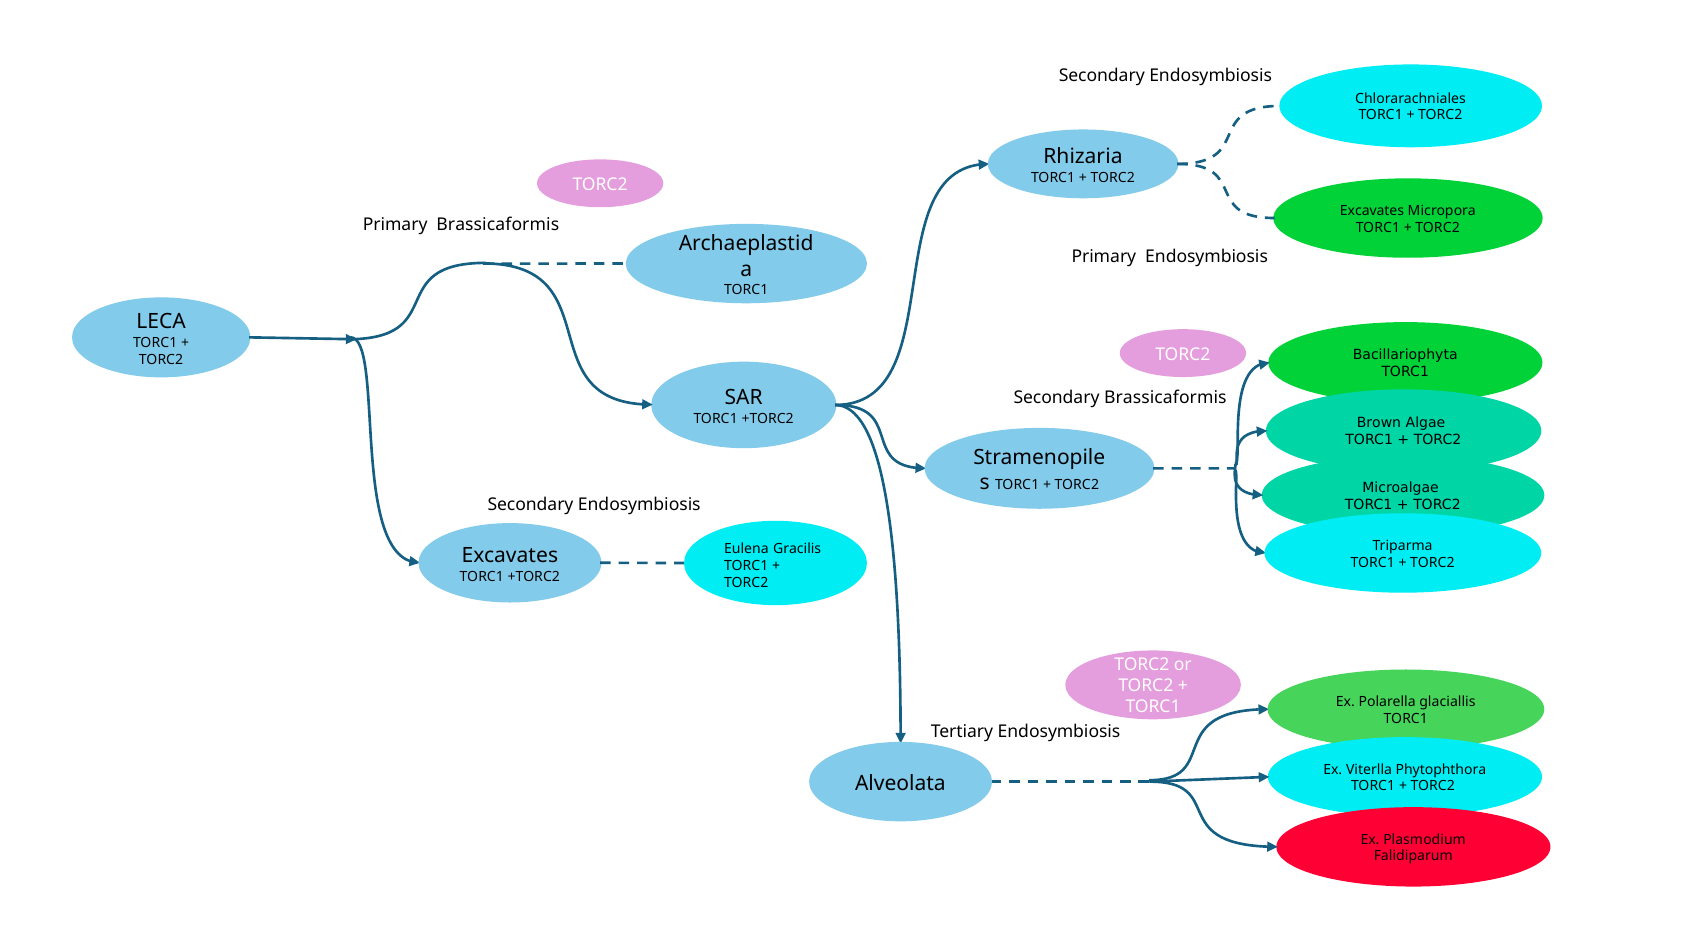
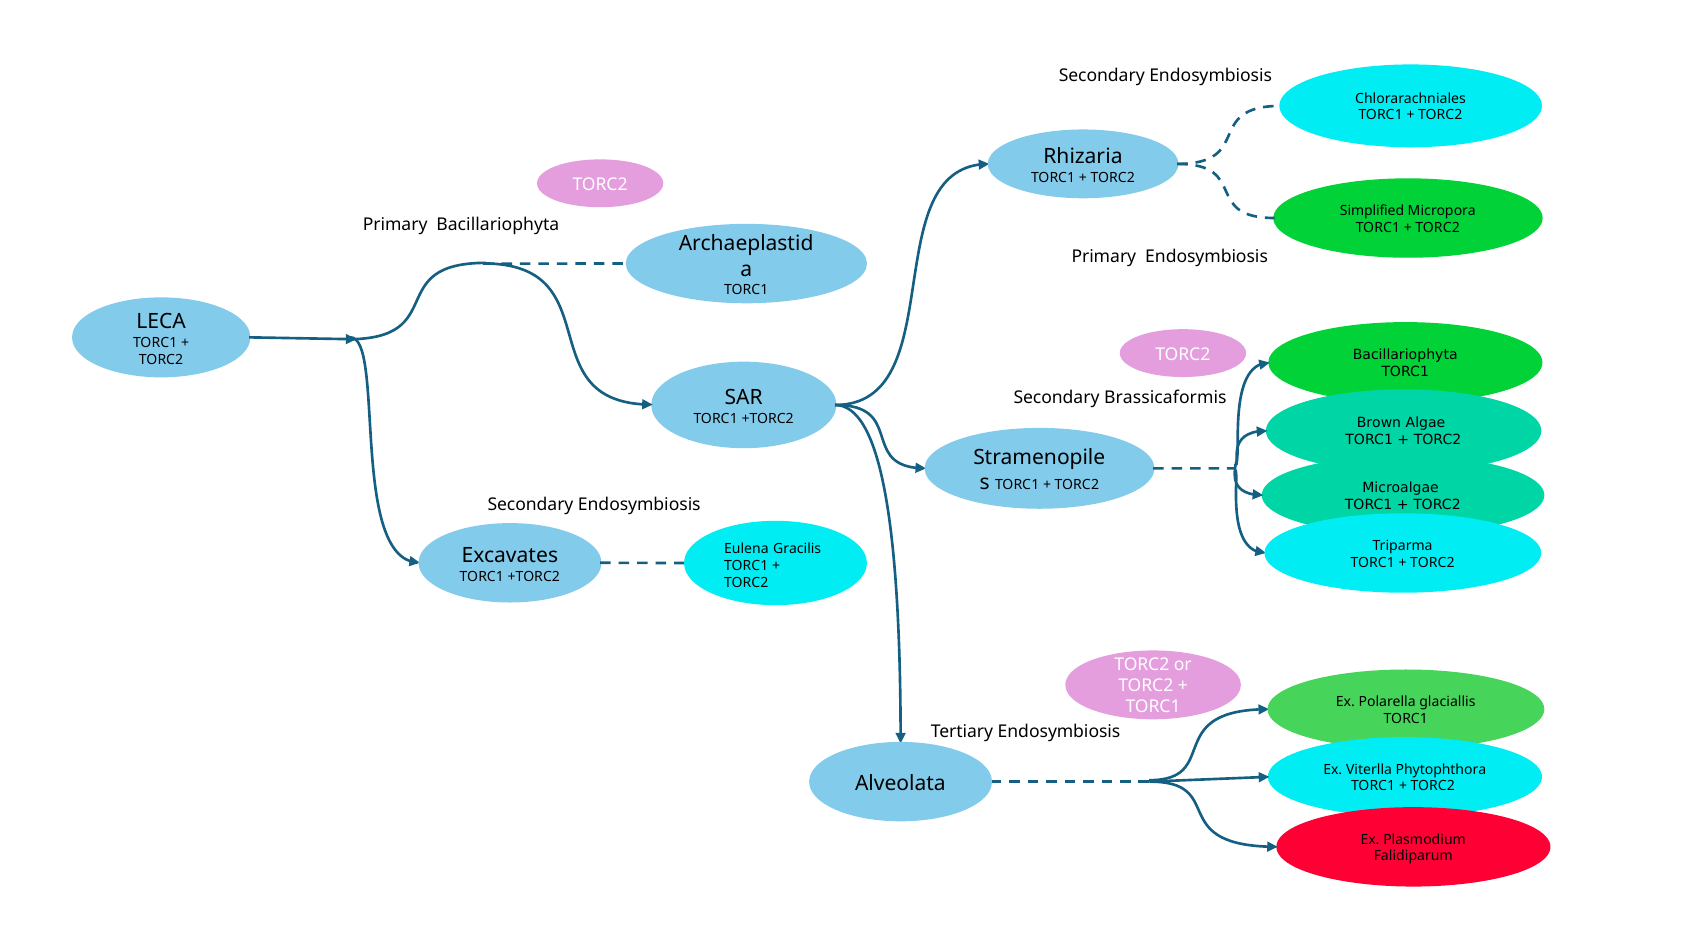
Excavates at (1372, 211): Excavates -> Simplified
Primary Brassicaformis: Brassicaformis -> Bacillariophyta
